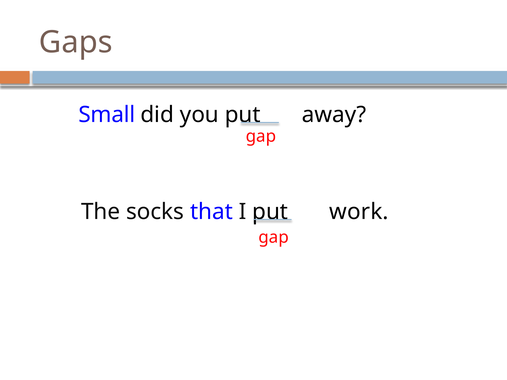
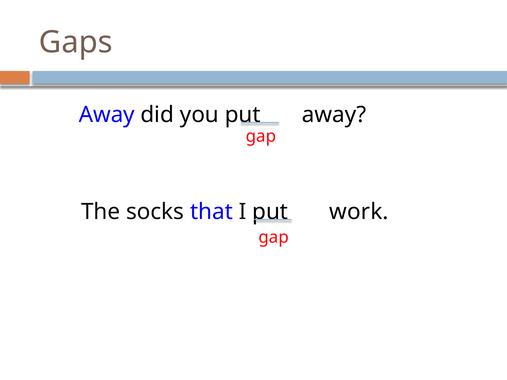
Small at (107, 115): Small -> Away
